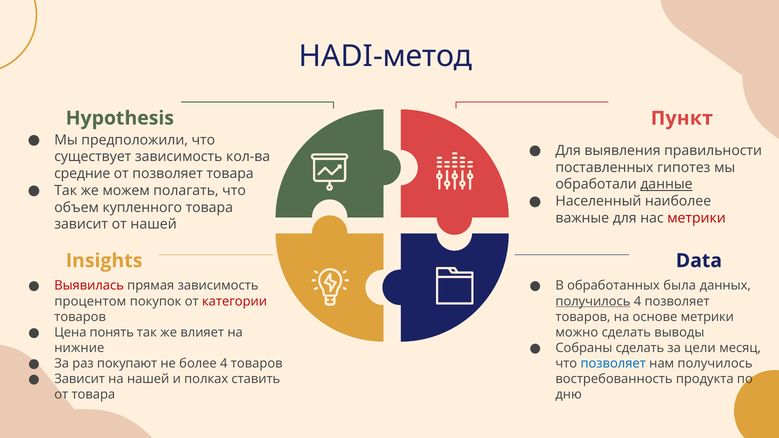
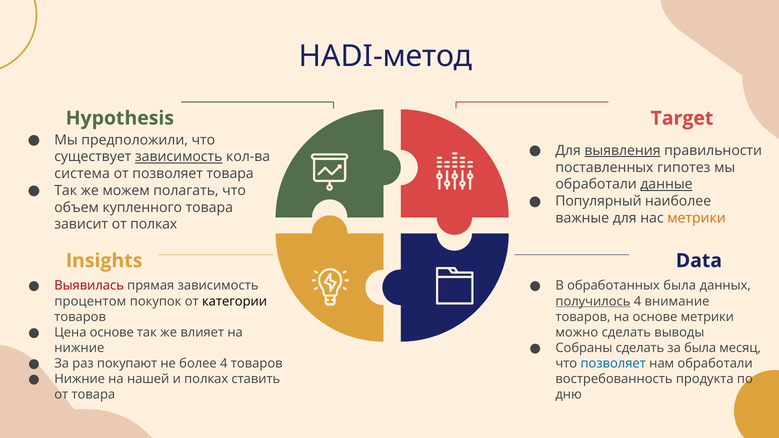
Пункт: Пункт -> Target
выявления underline: none -> present
зависимость at (179, 157) underline: none -> present
средние: средние -> система
Населенный: Населенный -> Популярный
метрики at (696, 218) colour: red -> orange
от нашей: нашей -> полках
категории colour: red -> black
4 позволяет: позволяет -> внимание
Цена понять: понять -> основе
за цели: цели -> была
нам получилось: получилось -> обработали
Зависит at (80, 379): Зависит -> Нижние
